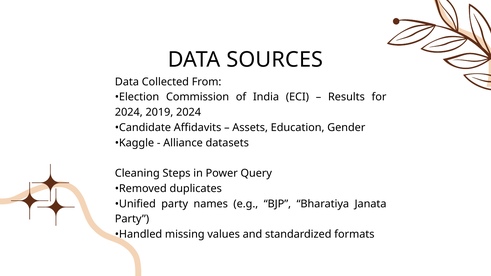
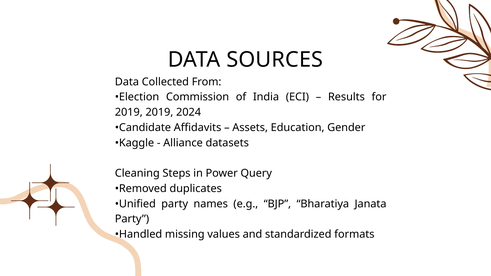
2024 at (129, 112): 2024 -> 2019
